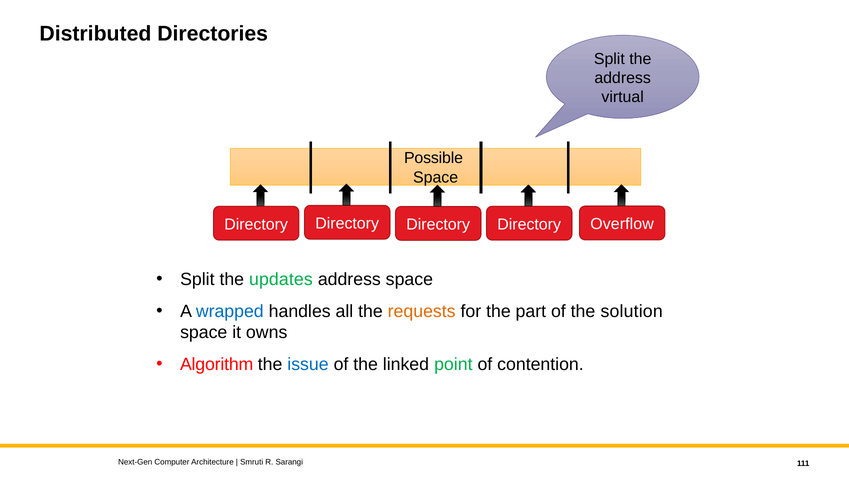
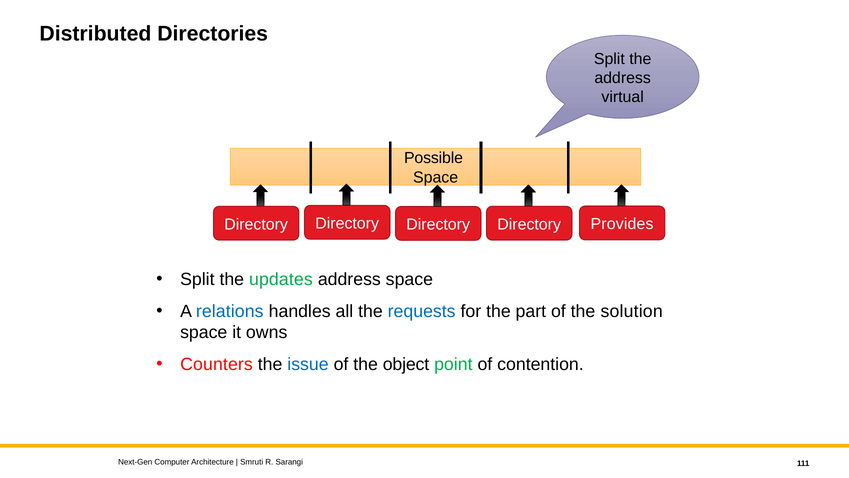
Overflow: Overflow -> Provides
wrapped: wrapped -> relations
requests colour: orange -> blue
Algorithm: Algorithm -> Counters
linked: linked -> object
